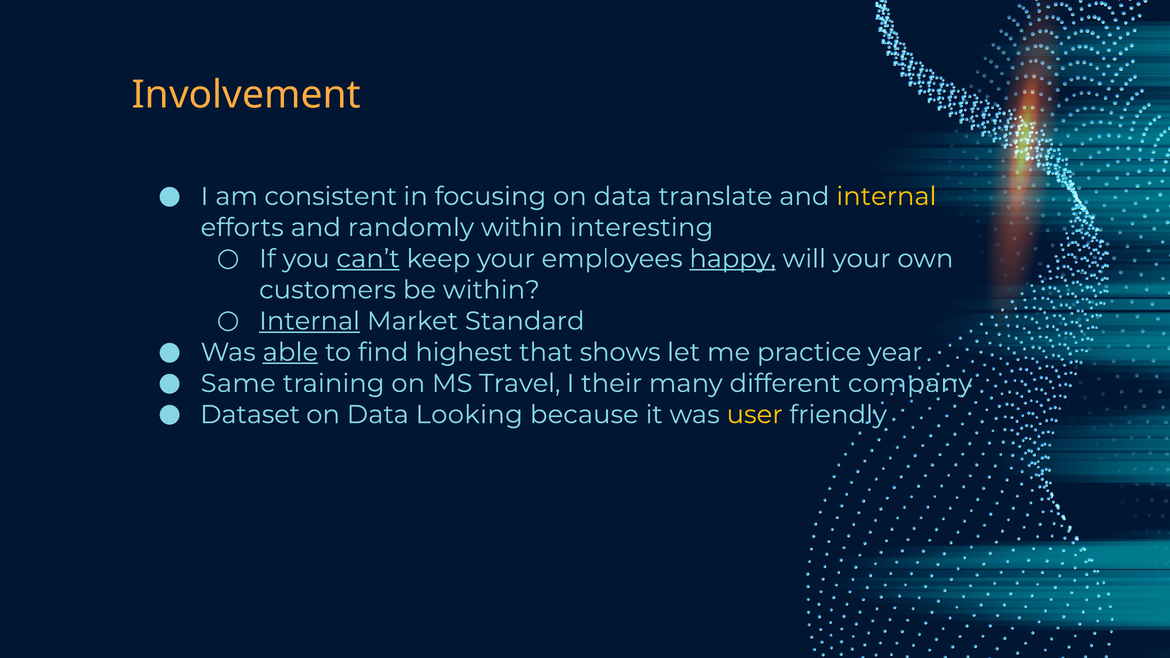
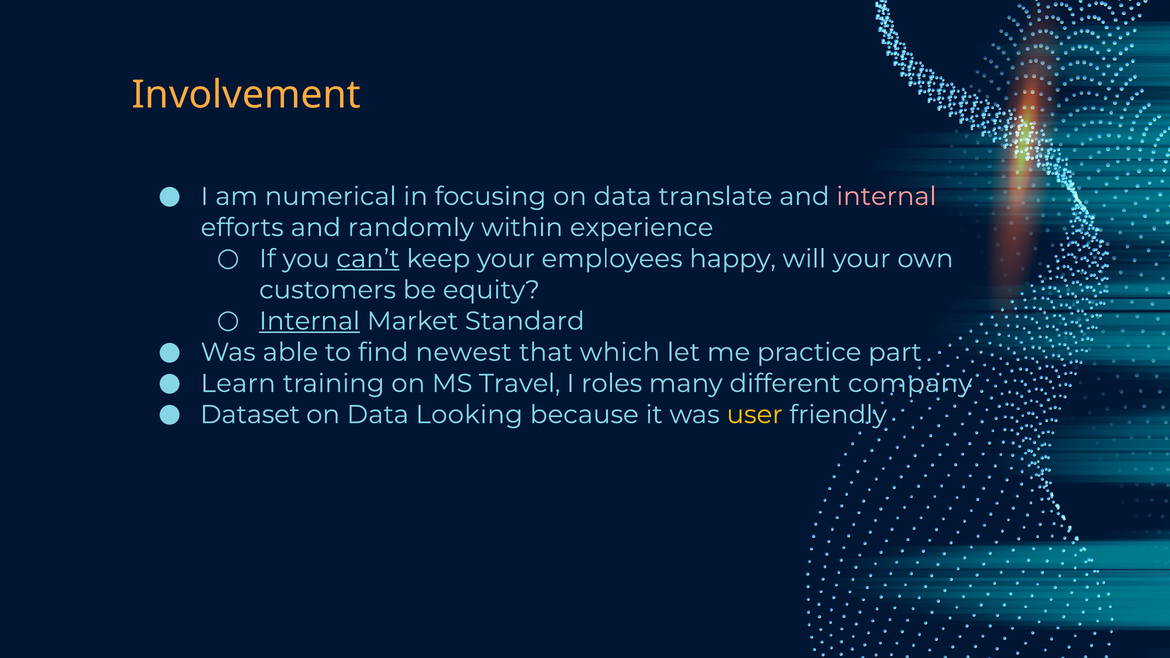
consistent: consistent -> numerical
internal at (886, 196) colour: yellow -> pink
interesting: interesting -> experience
happy underline: present -> none
be within: within -> equity
able underline: present -> none
highest: highest -> newest
shows: shows -> which
year: year -> part
Same: Same -> Learn
their: their -> roles
